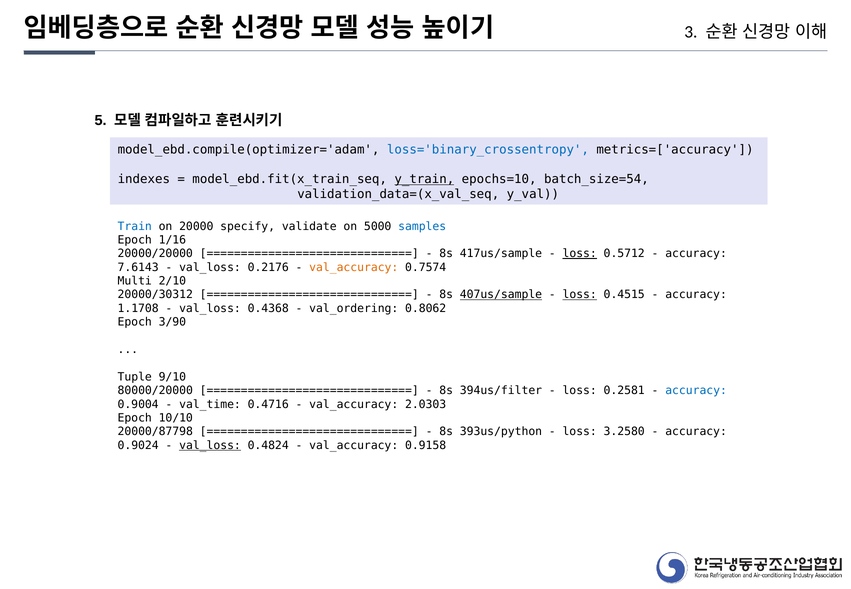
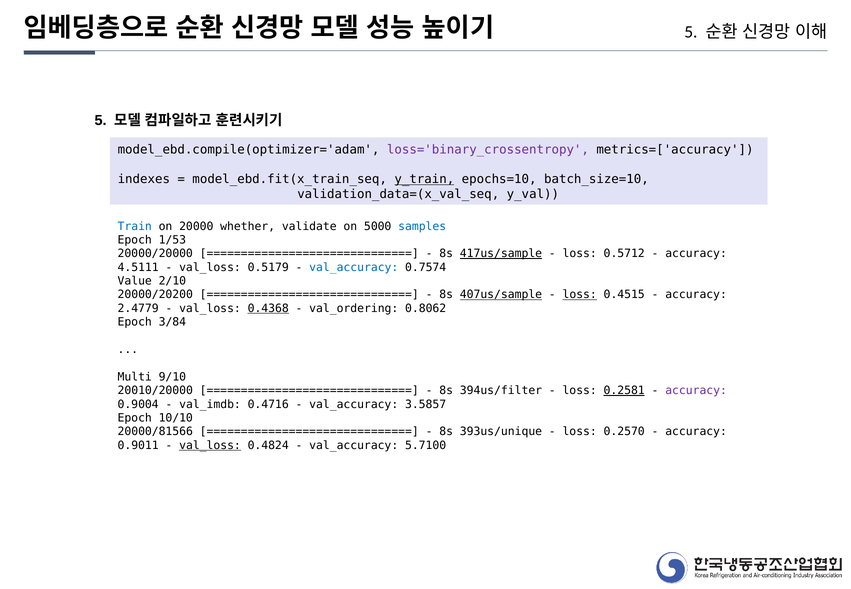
3 at (691, 32): 3 -> 5
loss='binary_crossentropy colour: blue -> purple
batch_size=54: batch_size=54 -> batch_size=10
specify: specify -> whether
1/16: 1/16 -> 1/53
417us/sample underline: none -> present
loss at (580, 254) underline: present -> none
7.6143: 7.6143 -> 4.5111
0.2176: 0.2176 -> 0.5179
val_accuracy at (354, 267) colour: orange -> blue
Multi: Multi -> Value
20000/30312: 20000/30312 -> 20000/20200
1.1708: 1.1708 -> 2.4779
0.4368 underline: none -> present
3/90: 3/90 -> 3/84
Tuple: Tuple -> Multi
80000/20000: 80000/20000 -> 20010/20000
0.2581 underline: none -> present
accuracy at (696, 391) colour: blue -> purple
val_time: val_time -> val_imdb
2.0303: 2.0303 -> 3.5857
20000/87798: 20000/87798 -> 20000/81566
393us/python: 393us/python -> 393us/unique
3.2580: 3.2580 -> 0.2570
0.9024: 0.9024 -> 0.9011
0.9158: 0.9158 -> 5.7100
